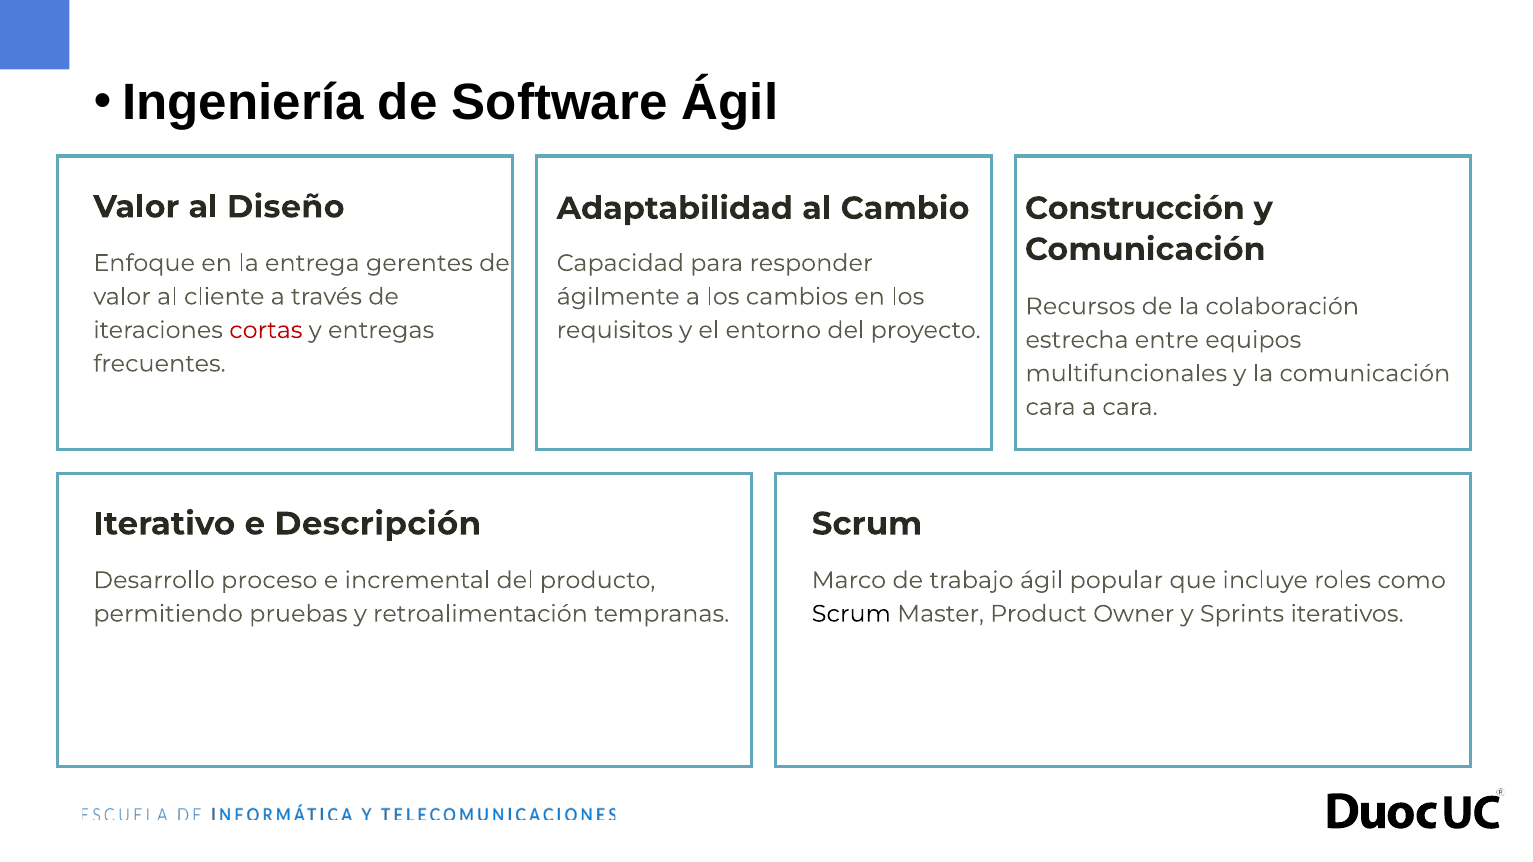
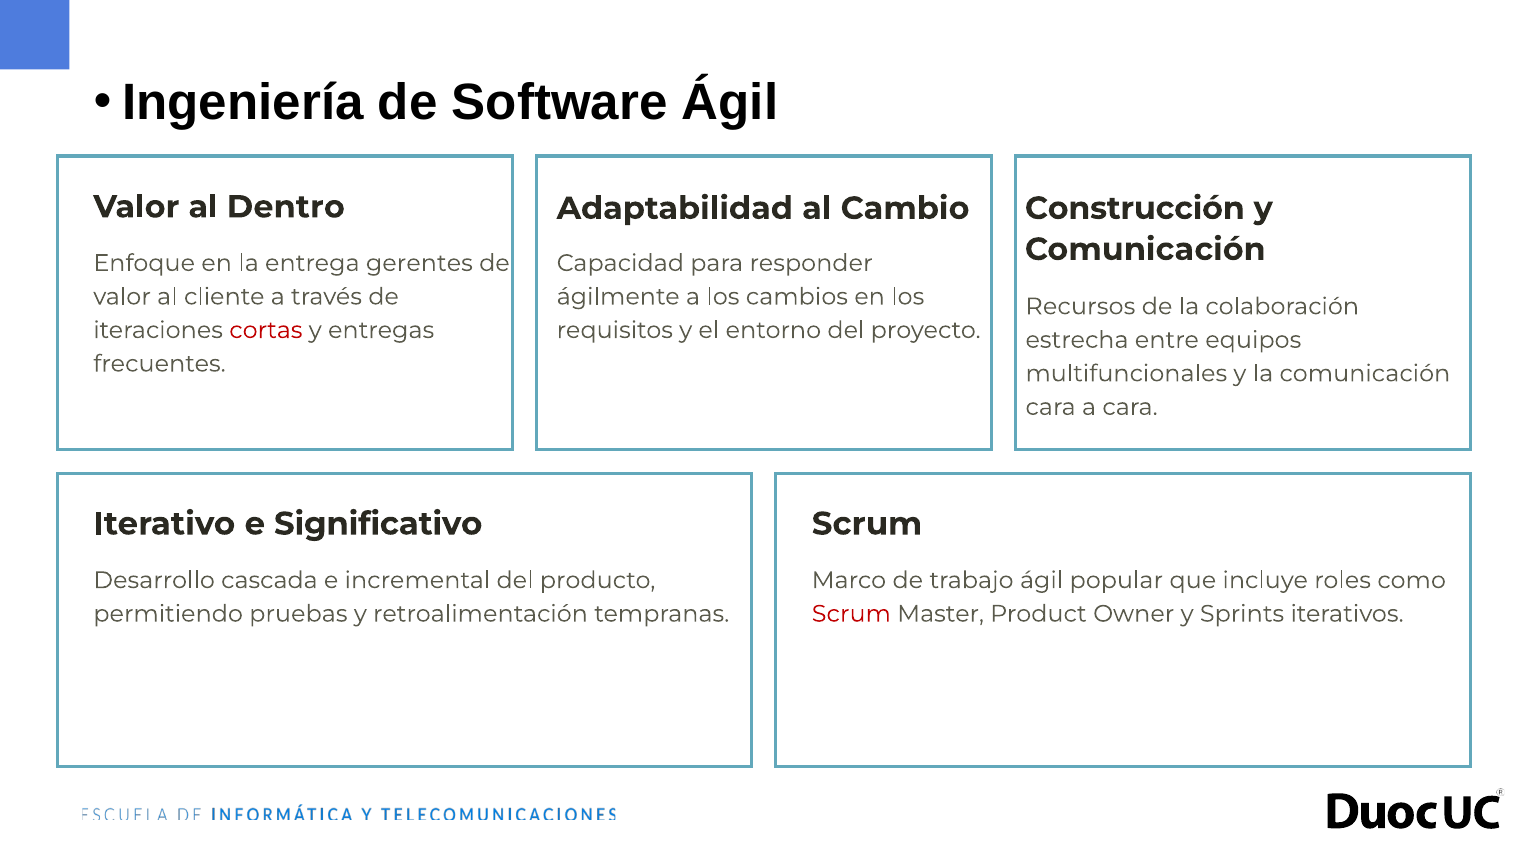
Diseño: Diseño -> Dentro
Descripción: Descripción -> Significativo
proceso: proceso -> cascada
Scrum at (851, 614) colour: black -> red
